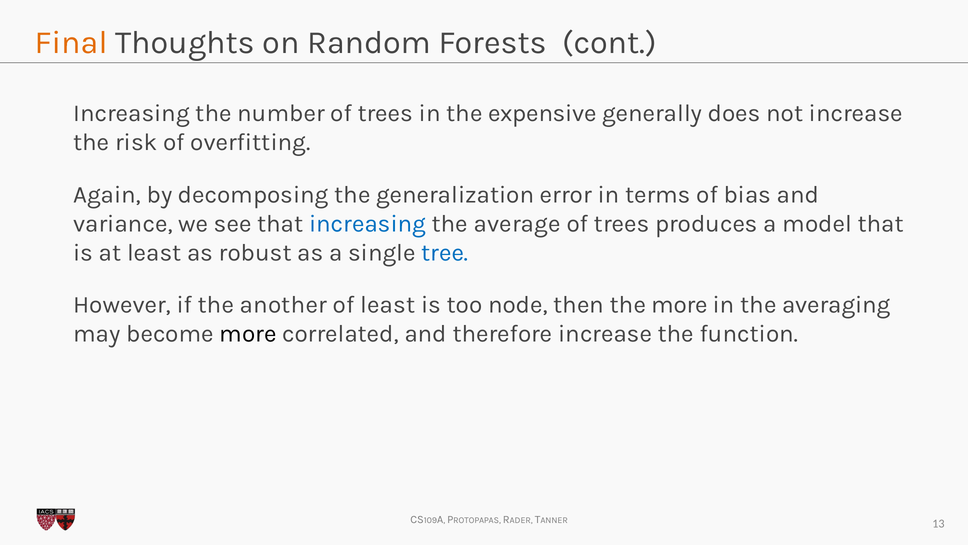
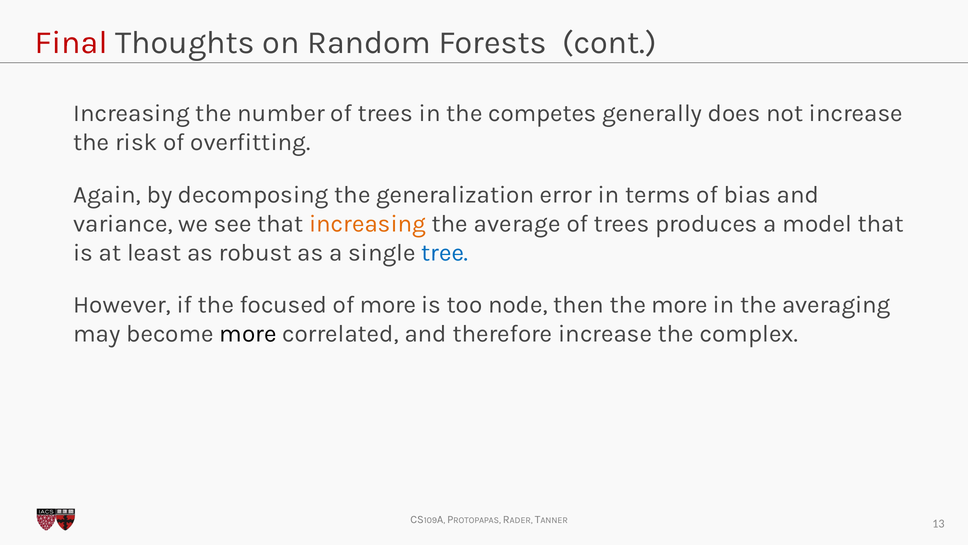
Final colour: orange -> red
expensive: expensive -> competes
increasing at (368, 223) colour: blue -> orange
another: another -> focused
of least: least -> more
function: function -> complex
